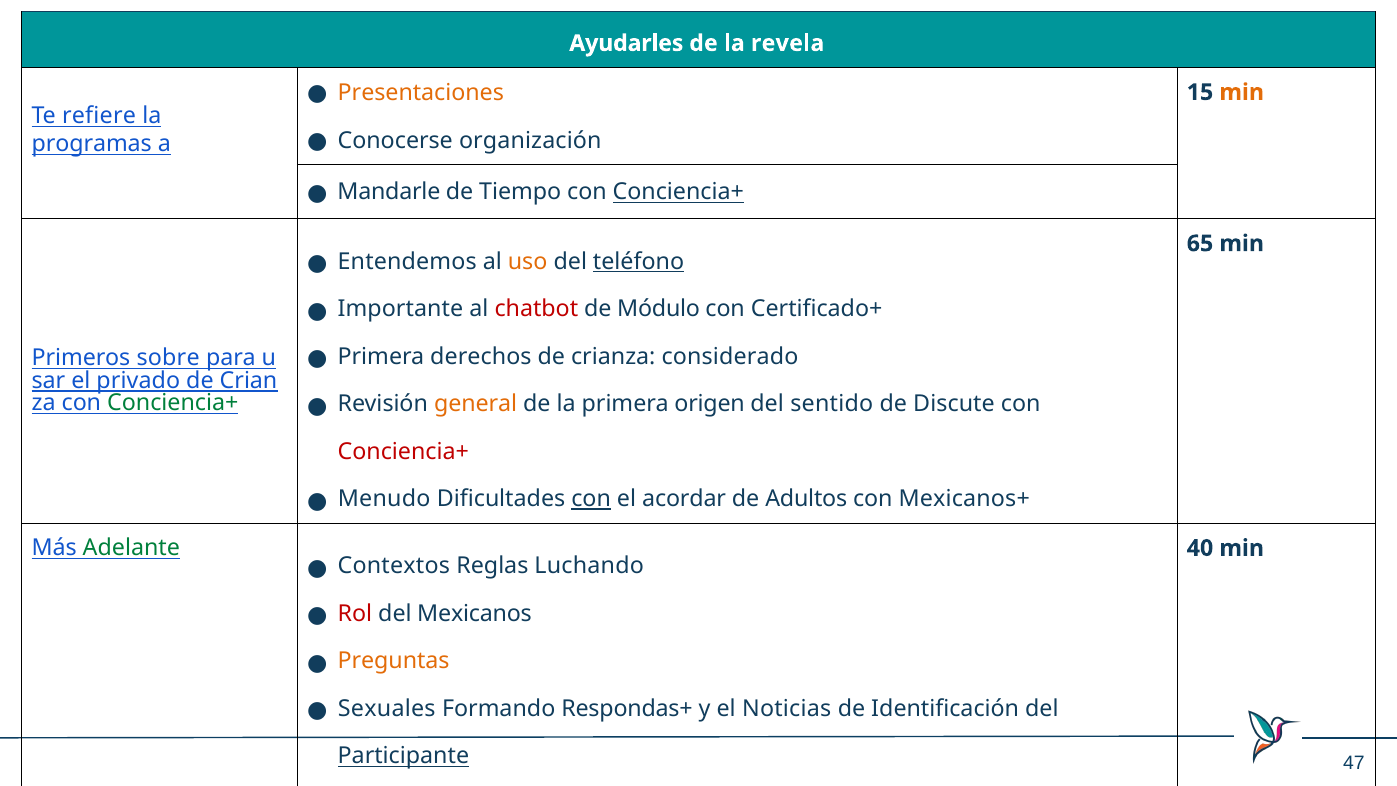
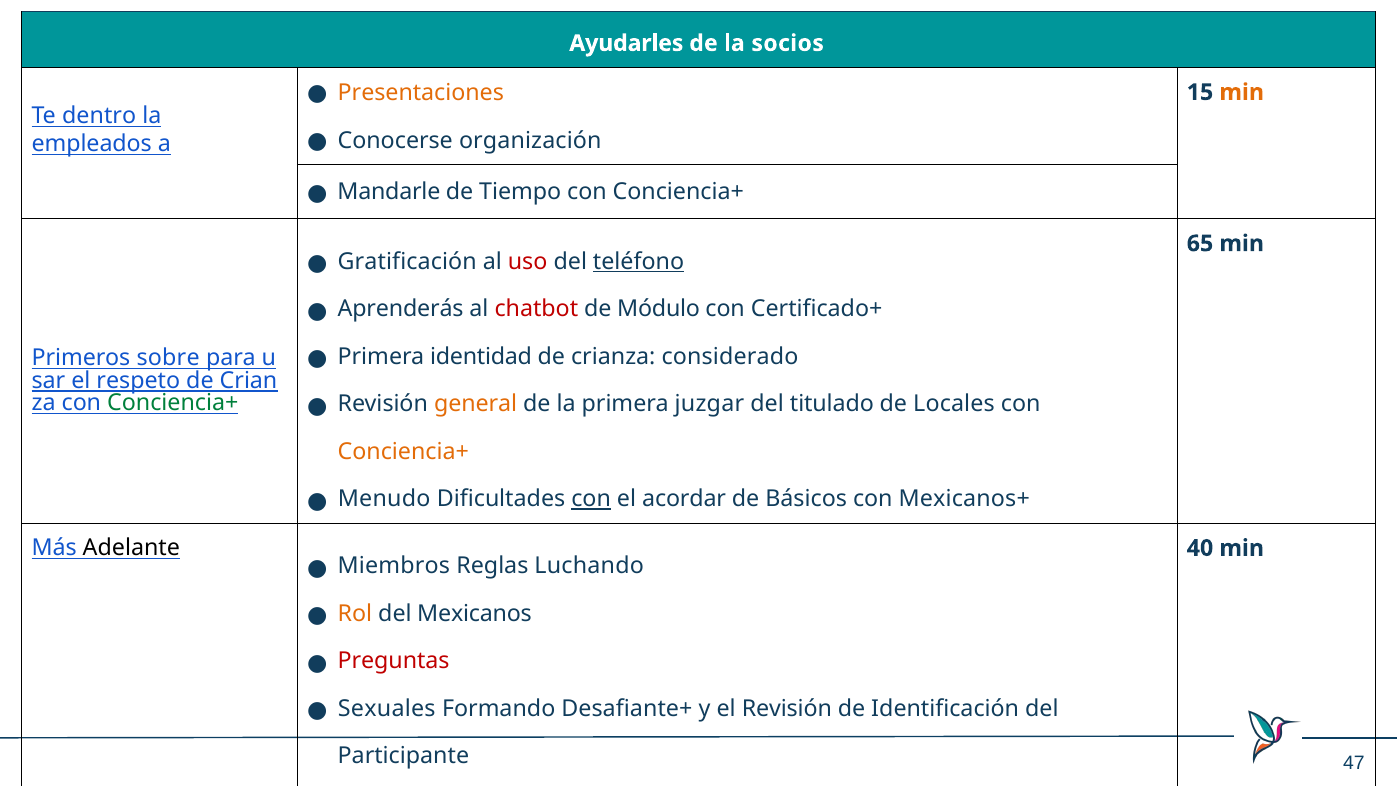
revela: revela -> socios
refiere: refiere -> dentro
programas: programas -> empleados
Conciencia+ at (678, 192) underline: present -> none
Entendemos: Entendemos -> Gratificación
uso colour: orange -> red
Importante: Importante -> Aprenderás
derechos: derechos -> identidad
privado: privado -> respeto
origen: origen -> juzgar
sentido: sentido -> titulado
Discute: Discute -> Locales
Conciencia+ at (403, 452) colour: red -> orange
Adultos: Adultos -> Básicos
Adelante colour: green -> black
Contextos: Contextos -> Miembros
Rol colour: red -> orange
Preguntas colour: orange -> red
Respondas+: Respondas+ -> Desafiante+
el Noticias: Noticias -> Revisión
Participante underline: present -> none
